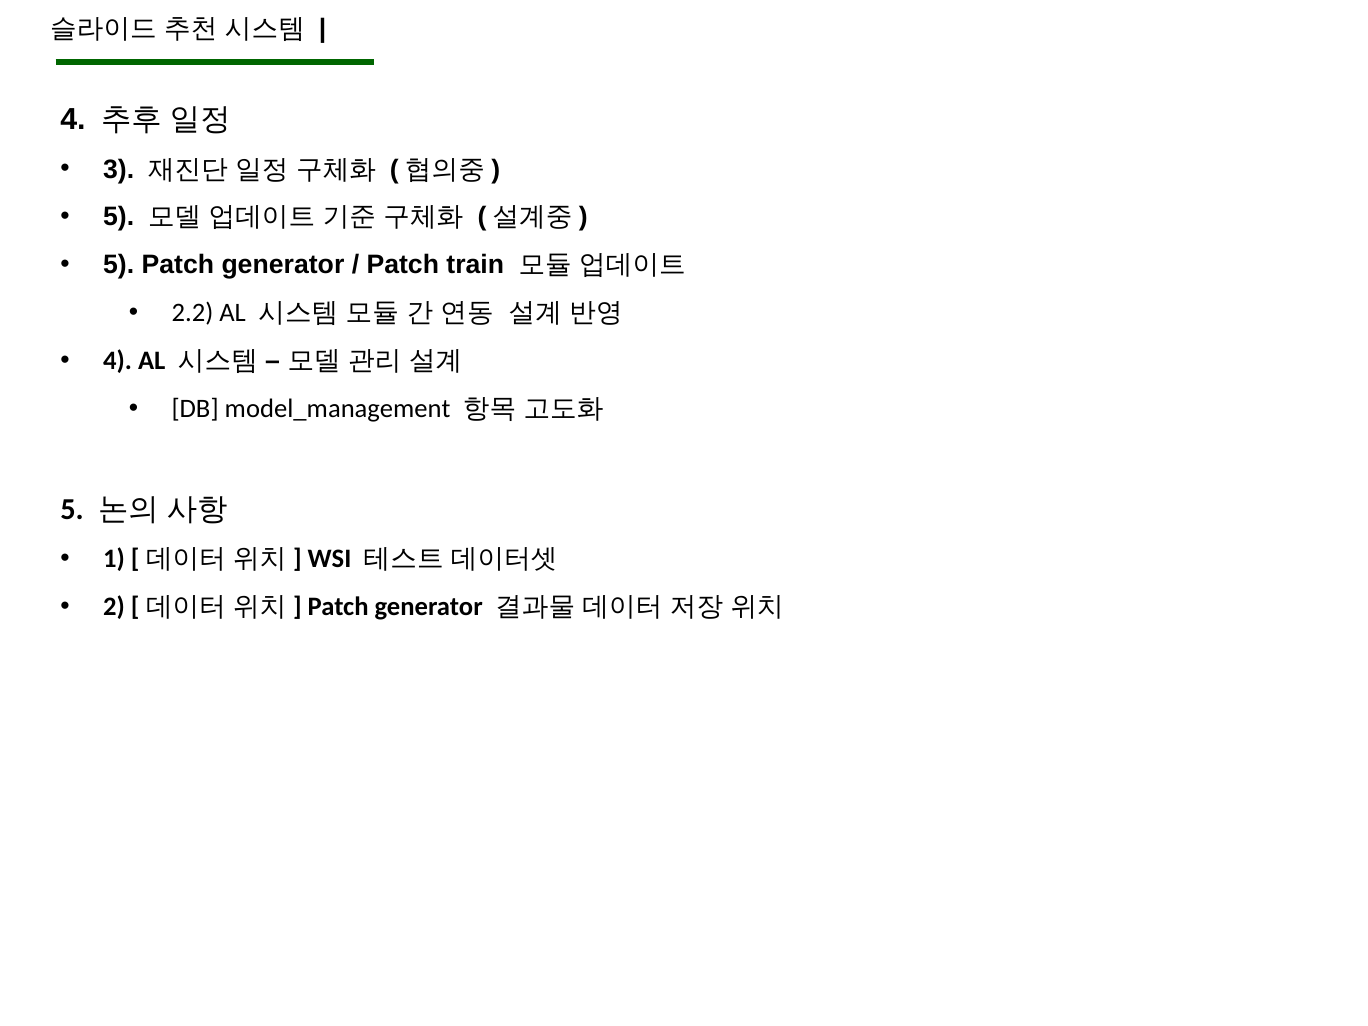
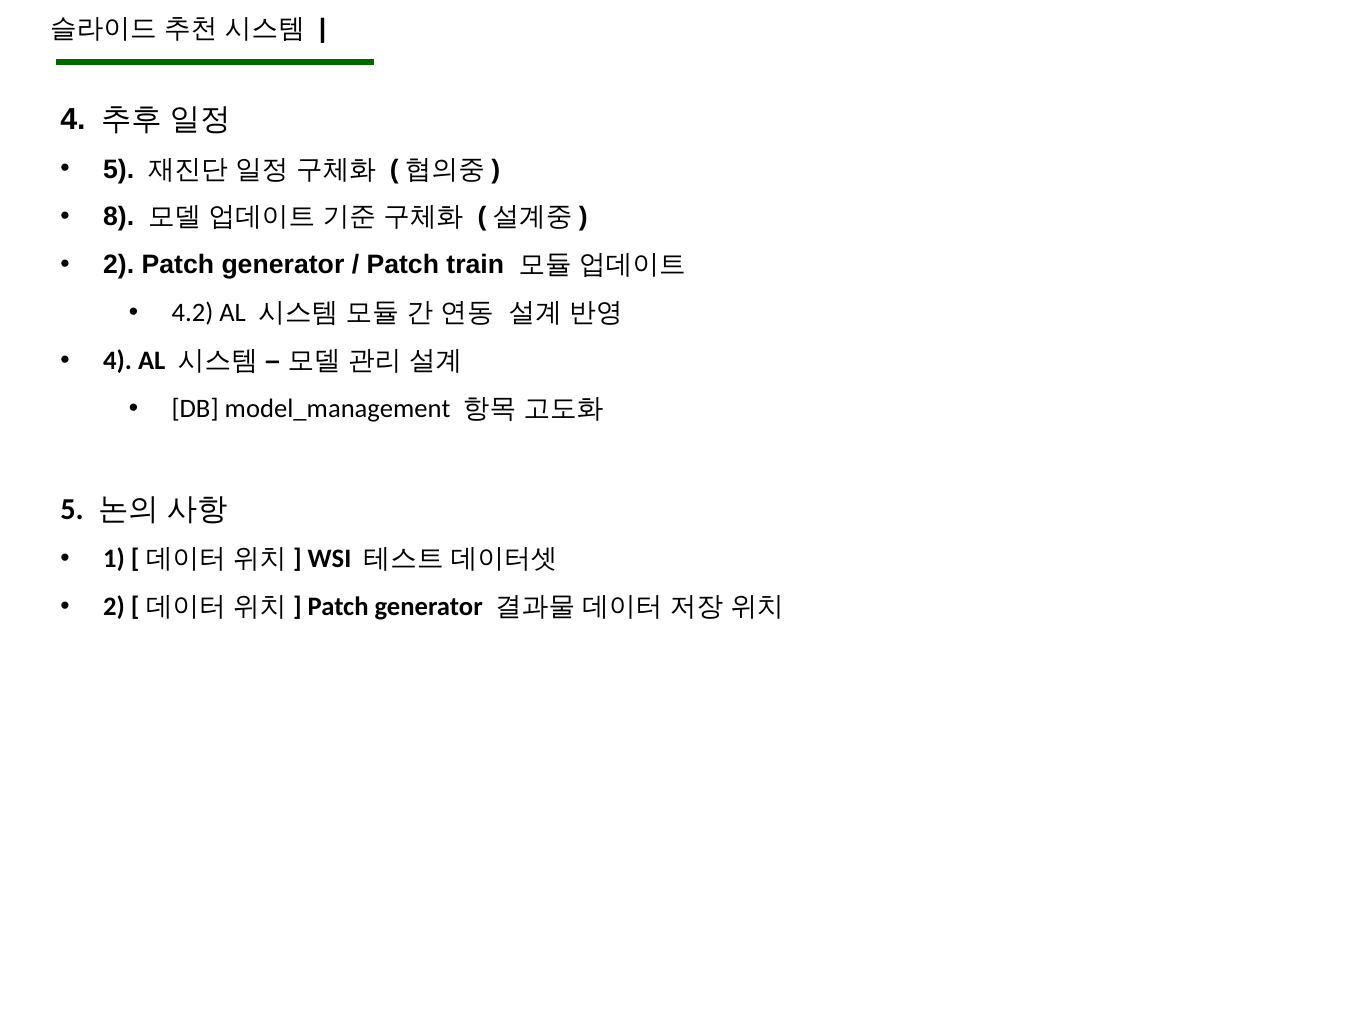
3 at (119, 169): 3 -> 5
5 at (119, 217): 5 -> 8
5 at (119, 265): 5 -> 2
2.2: 2.2 -> 4.2
